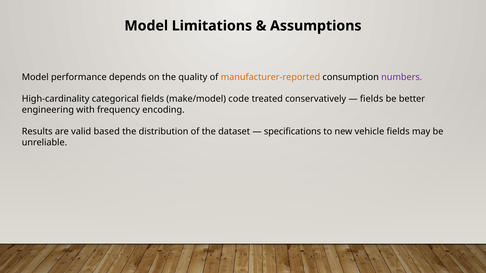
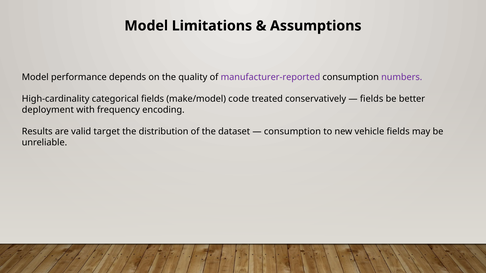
manufacturer-reported colour: orange -> purple
engineering: engineering -> deployment
based: based -> target
specifications at (293, 132): specifications -> consumption
